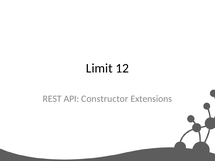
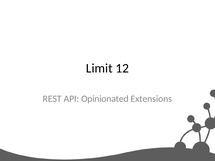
Constructor: Constructor -> Opinionated
